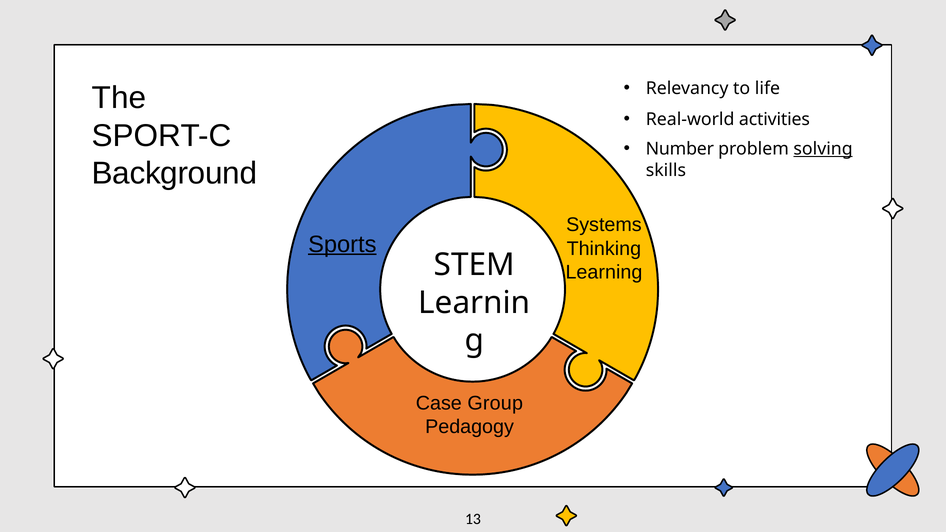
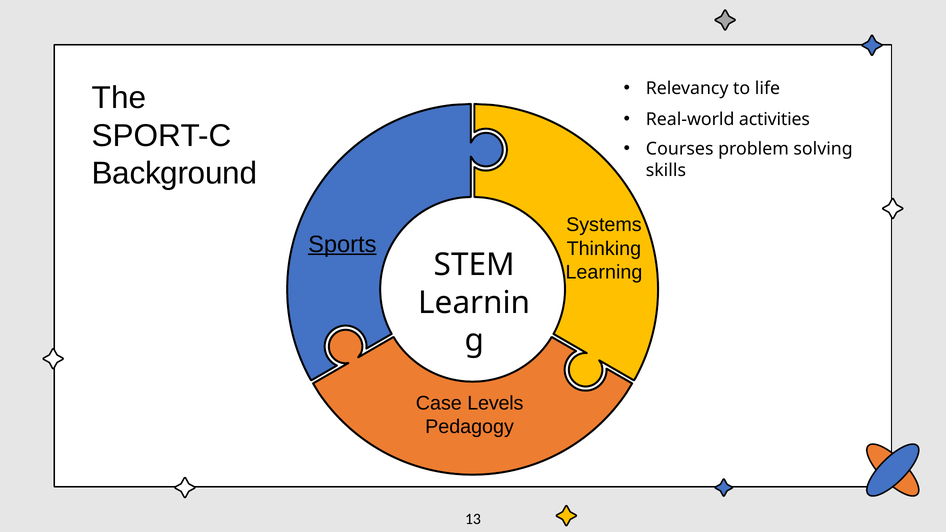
Number: Number -> Courses
solving underline: present -> none
Group: Group -> Levels
